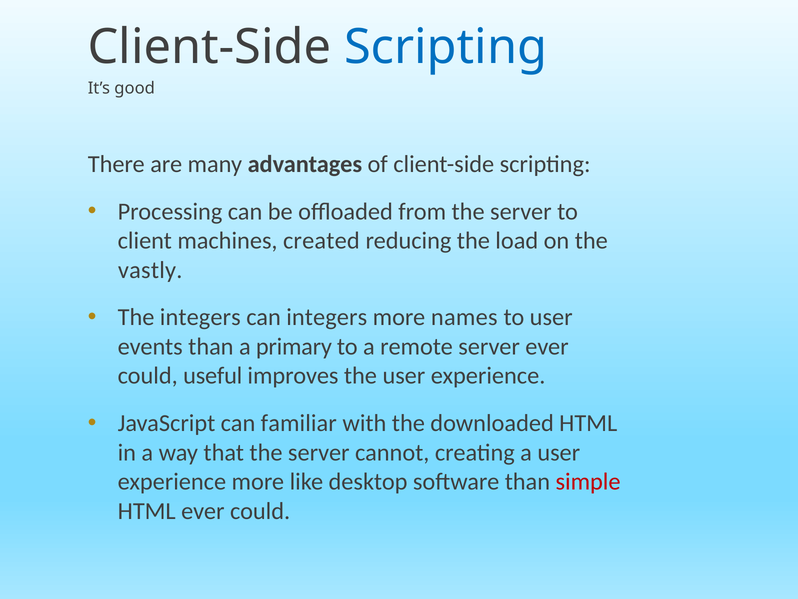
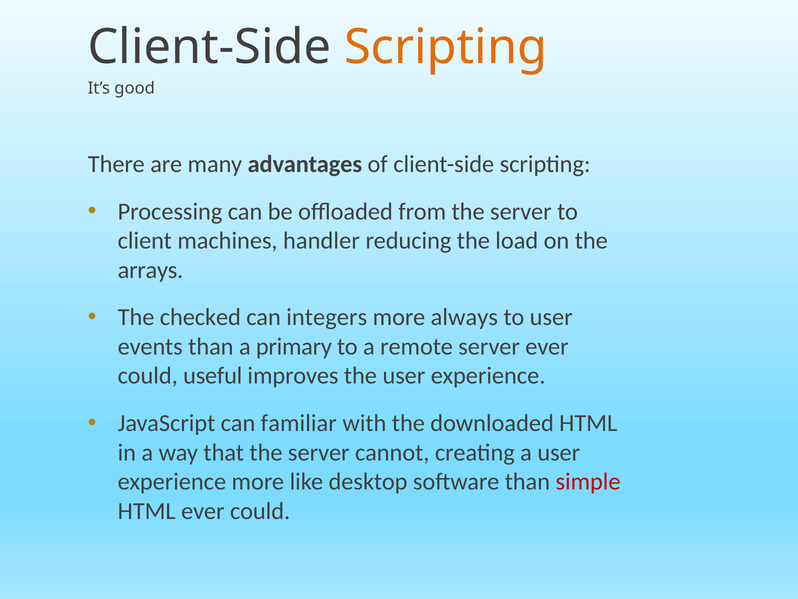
Scripting at (446, 47) colour: blue -> orange
created: created -> handler
vastly: vastly -> arrays
The integers: integers -> checked
names: names -> always
